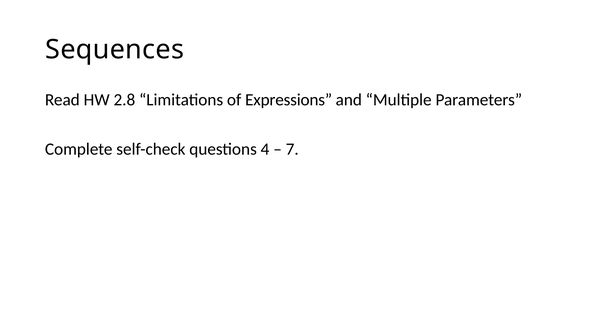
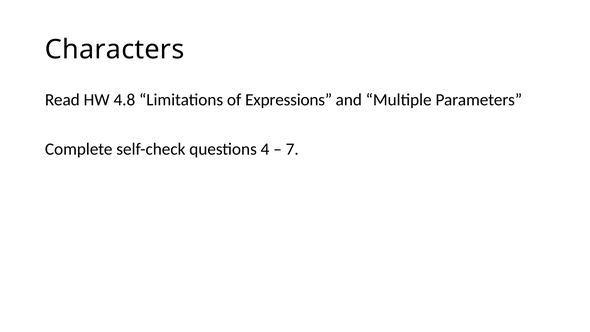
Sequences: Sequences -> Characters
2.8: 2.8 -> 4.8
